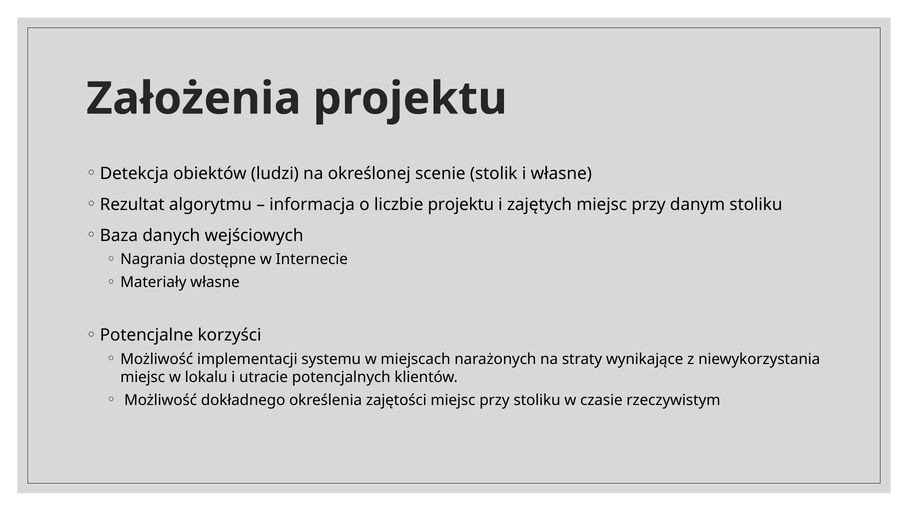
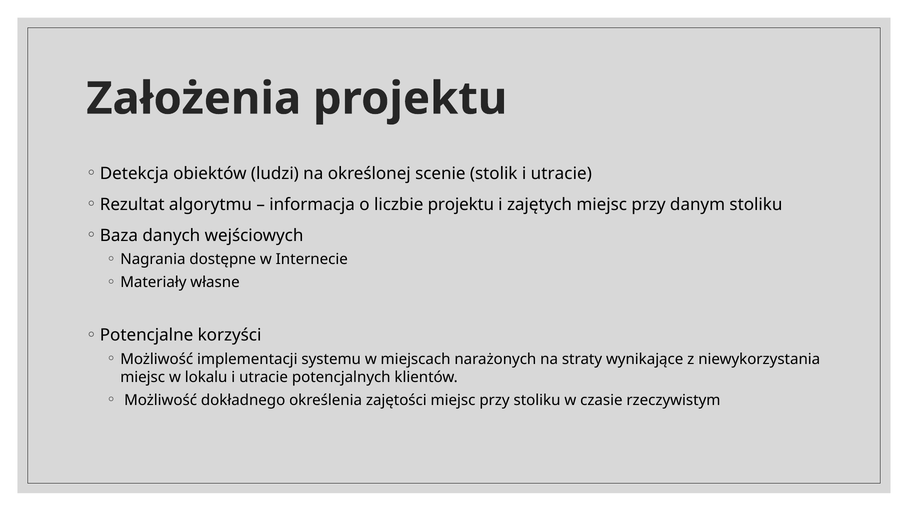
stolik i własne: własne -> utracie
